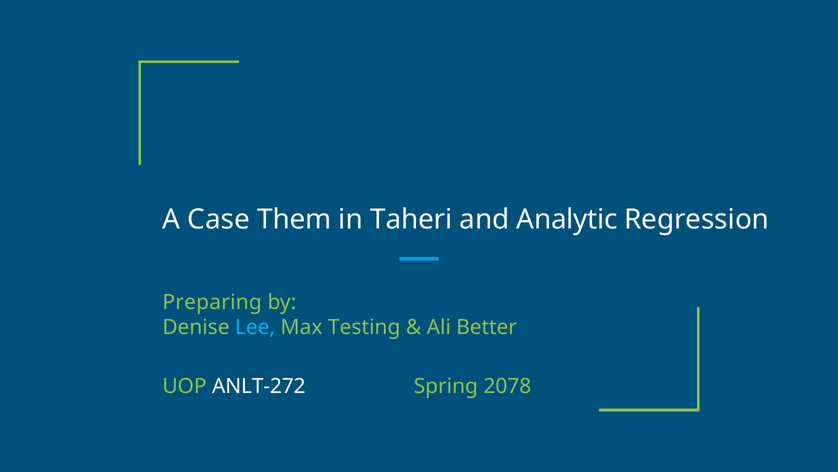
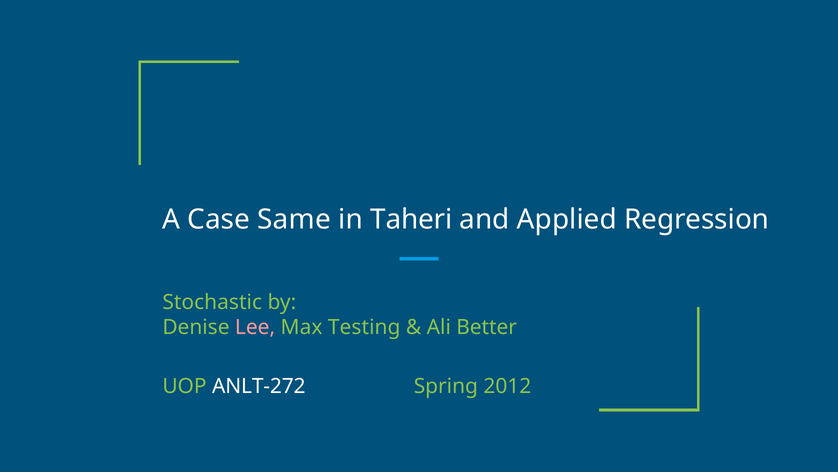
Them: Them -> Same
Analytic: Analytic -> Applied
Preparing: Preparing -> Stochastic
Lee colour: light blue -> pink
2078: 2078 -> 2012
